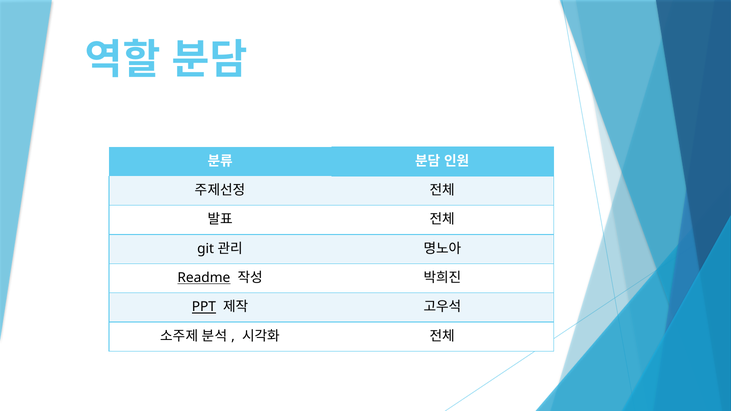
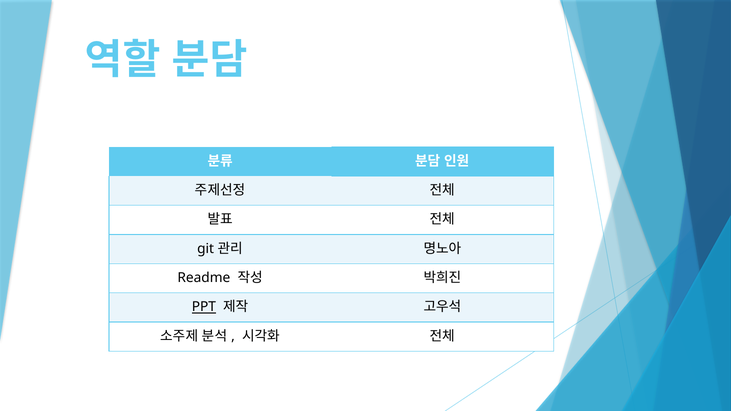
Readme underline: present -> none
